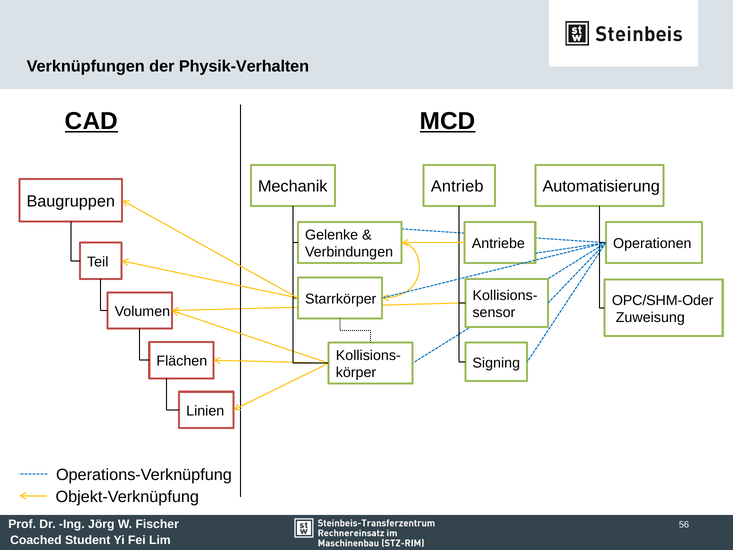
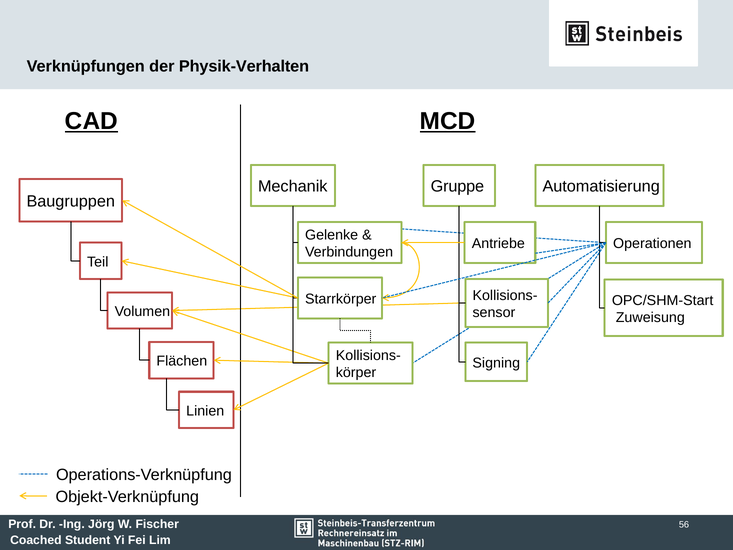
Antrieb: Antrieb -> Gruppe
OPC/SHM-Oder: OPC/SHM-Oder -> OPC/SHM-Start
